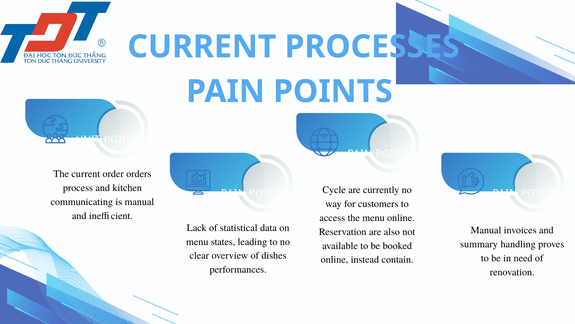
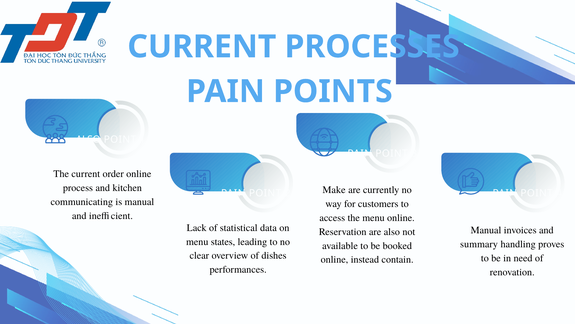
UNIT at (88, 139): UNIT -> ALSO
order orders: orders -> online
Cycle: Cycle -> Make
